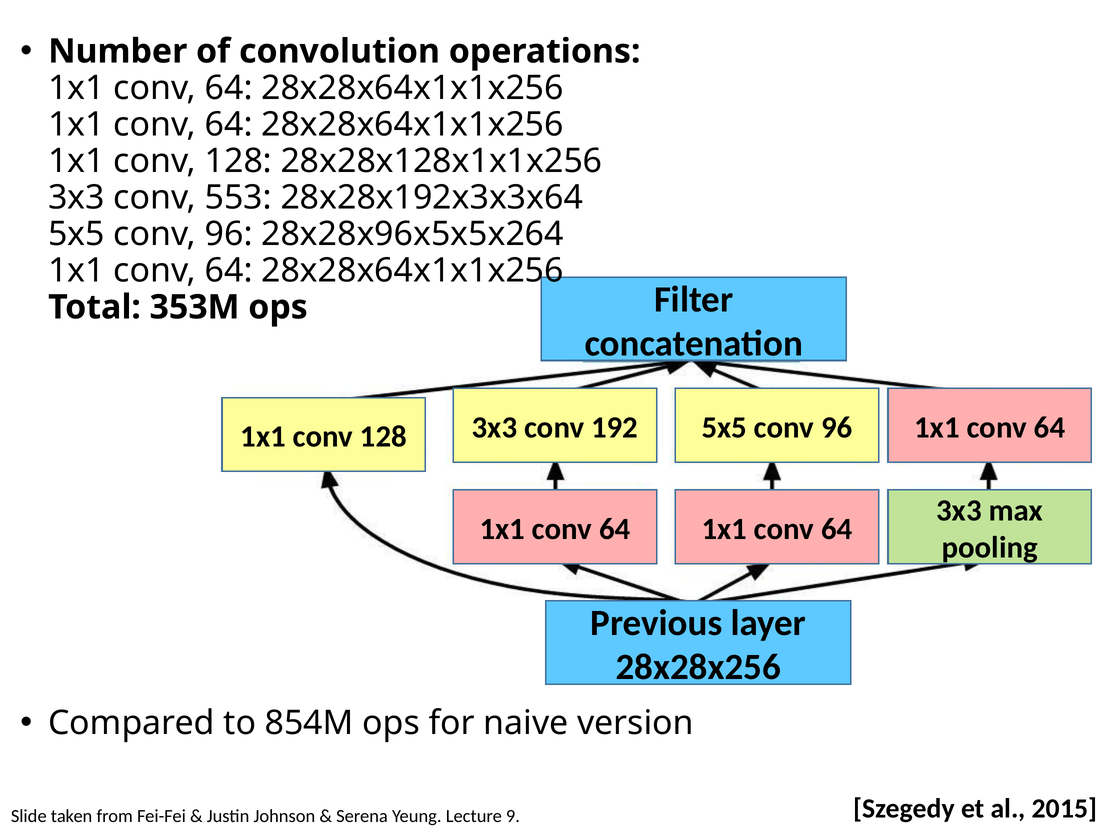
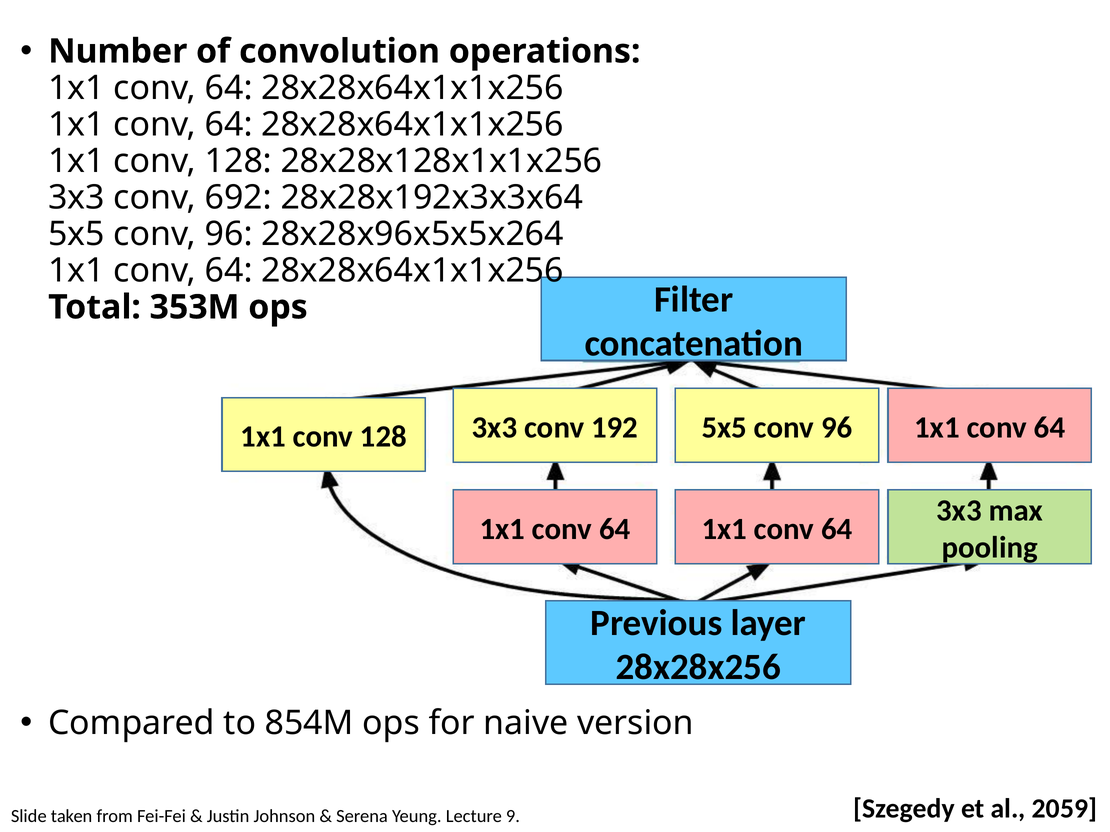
553: 553 -> 692
2015: 2015 -> 2059
